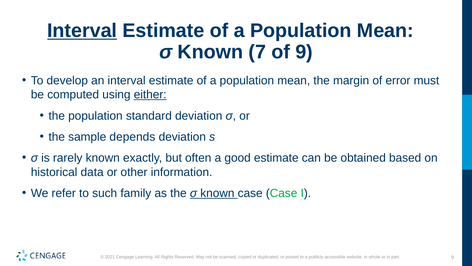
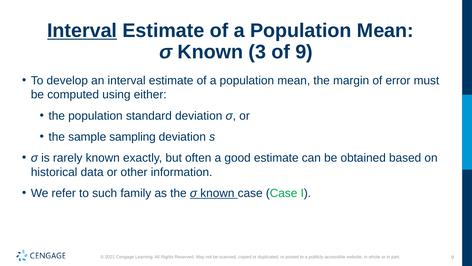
7: 7 -> 3
either underline: present -> none
depends: depends -> sampling
